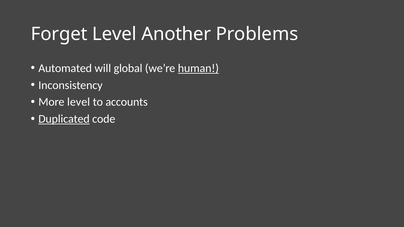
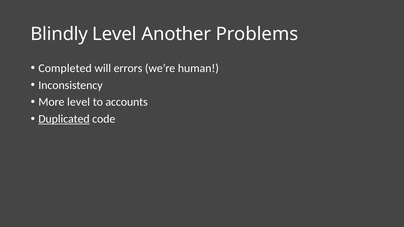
Forget: Forget -> Blindly
Automated: Automated -> Completed
global: global -> errors
human underline: present -> none
